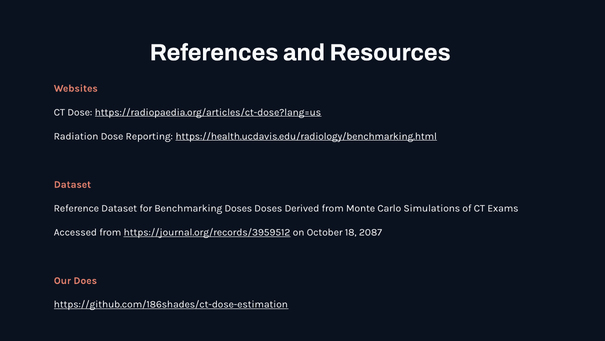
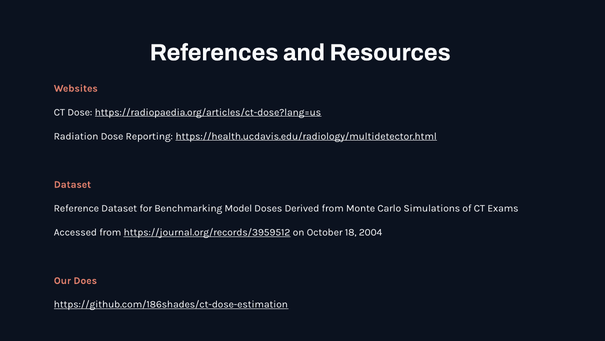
https://health.ucdavis.edu/radiology/benchmarking.html: https://health.ucdavis.edu/radiology/benchmarking.html -> https://health.ucdavis.edu/radiology/multidetector.html
Benchmarking Doses: Doses -> Model
2087: 2087 -> 2004
